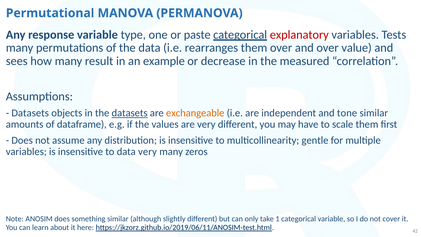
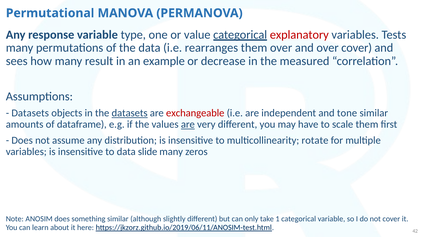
paste: paste -> value
over value: value -> cover
exchangeable colour: orange -> red
are at (188, 124) underline: none -> present
gentle: gentle -> rotate
data very: very -> slide
